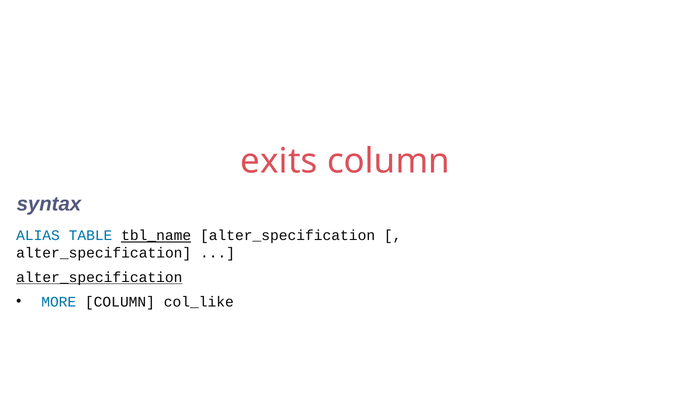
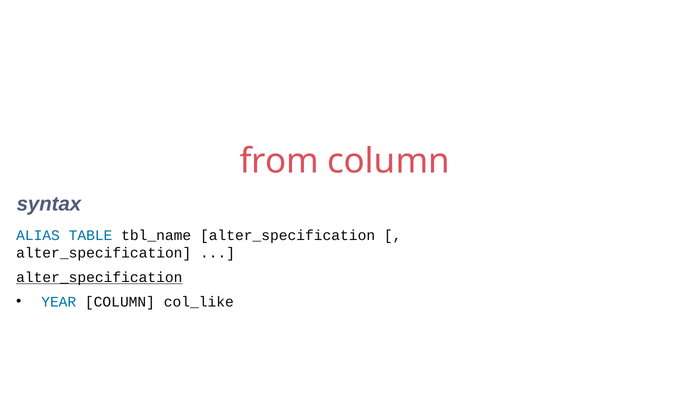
exits: exits -> from
tbl_name underline: present -> none
MORE: MORE -> YEAR
